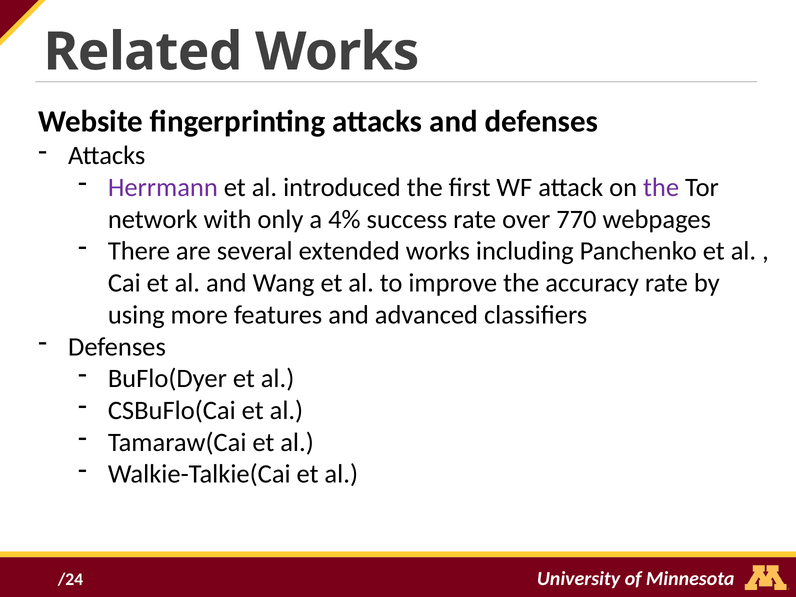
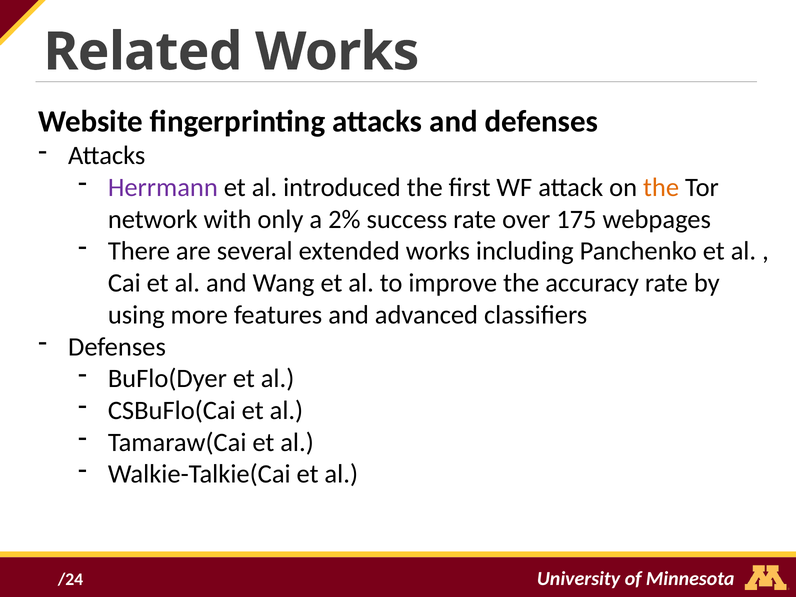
the at (661, 188) colour: purple -> orange
4%: 4% -> 2%
770: 770 -> 175
